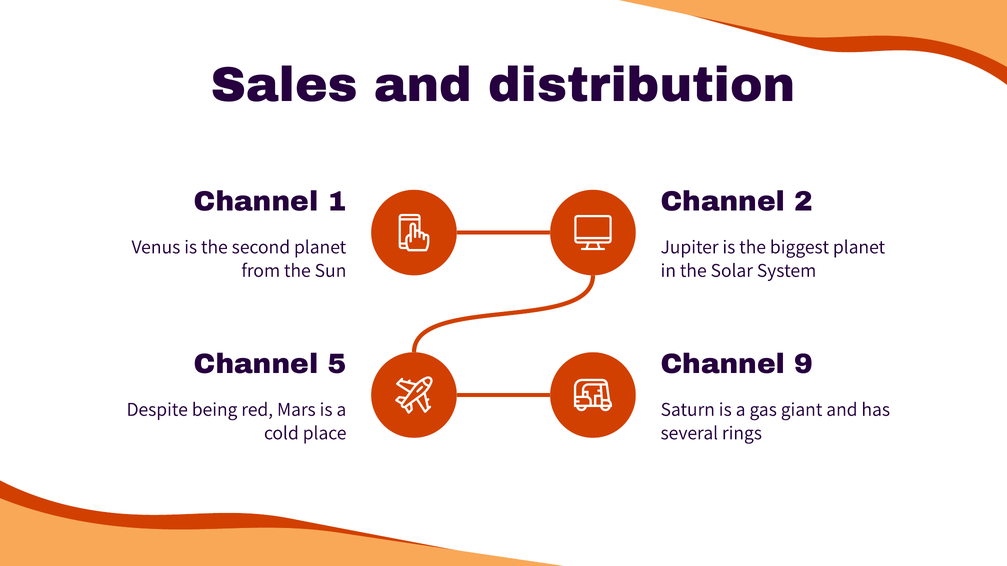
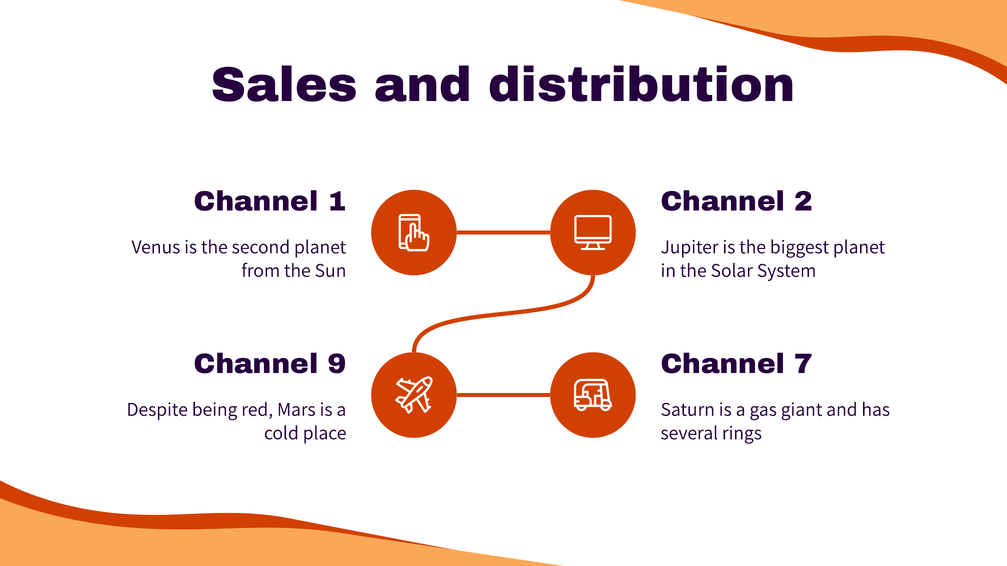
5: 5 -> 9
9: 9 -> 7
